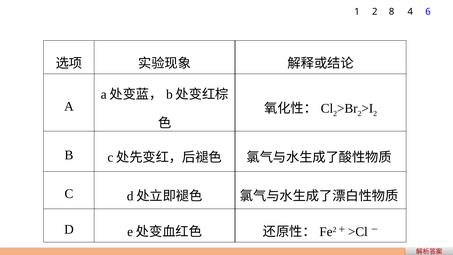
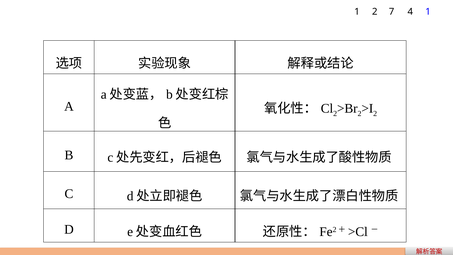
8: 8 -> 7
4 6: 6 -> 1
